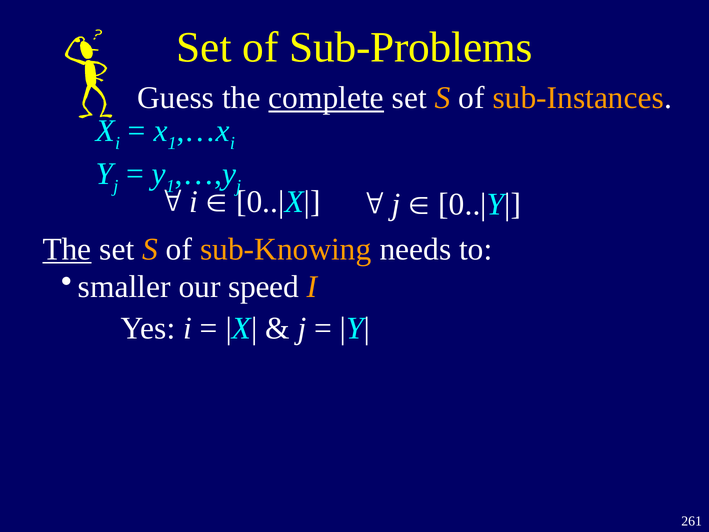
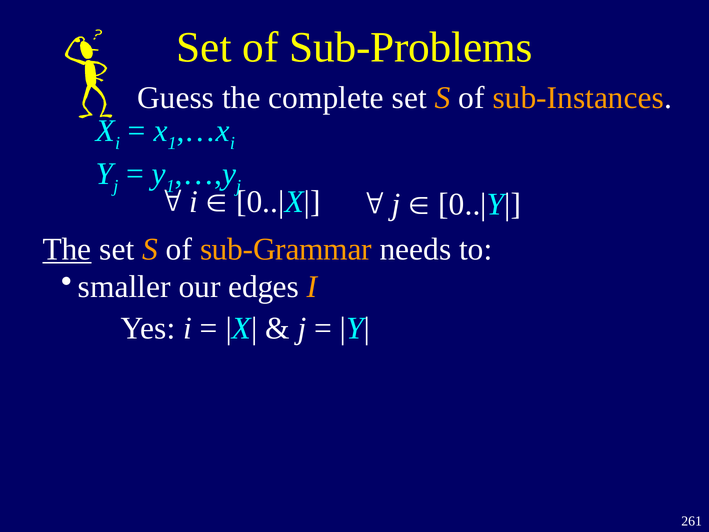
complete underline: present -> none
sub-Knowing: sub-Knowing -> sub-Grammar
speed: speed -> edges
